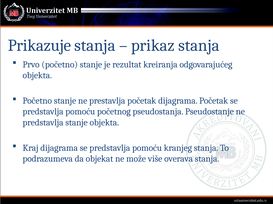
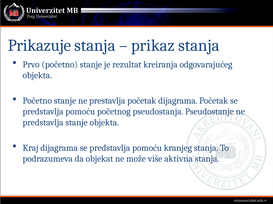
overava: overava -> aktivna
